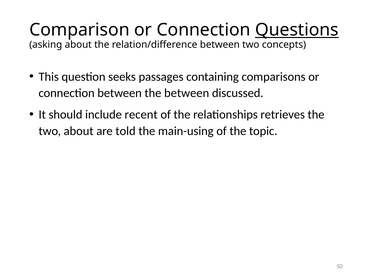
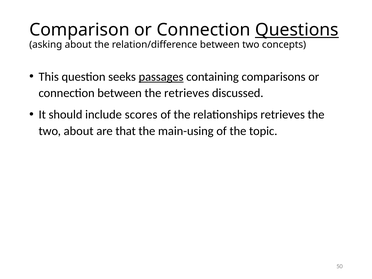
passages underline: none -> present
the between: between -> retrieves
recent: recent -> scores
told: told -> that
